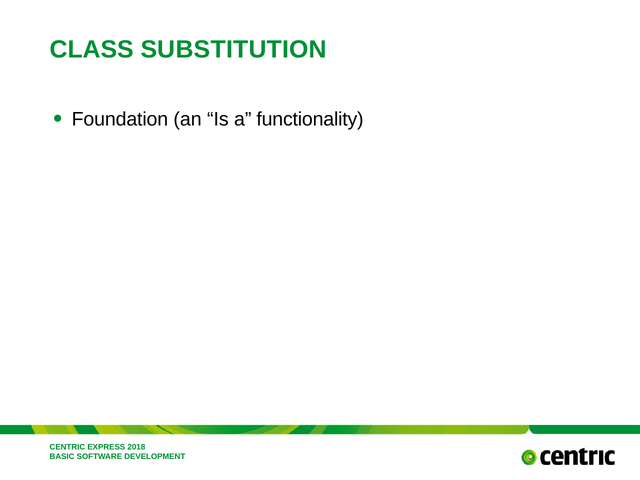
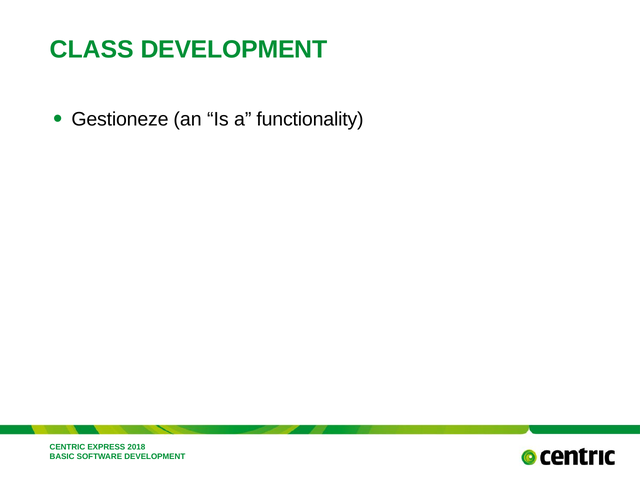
CLASS SUBSTITUTION: SUBSTITUTION -> DEVELOPMENT
Foundation: Foundation -> Gestioneze
